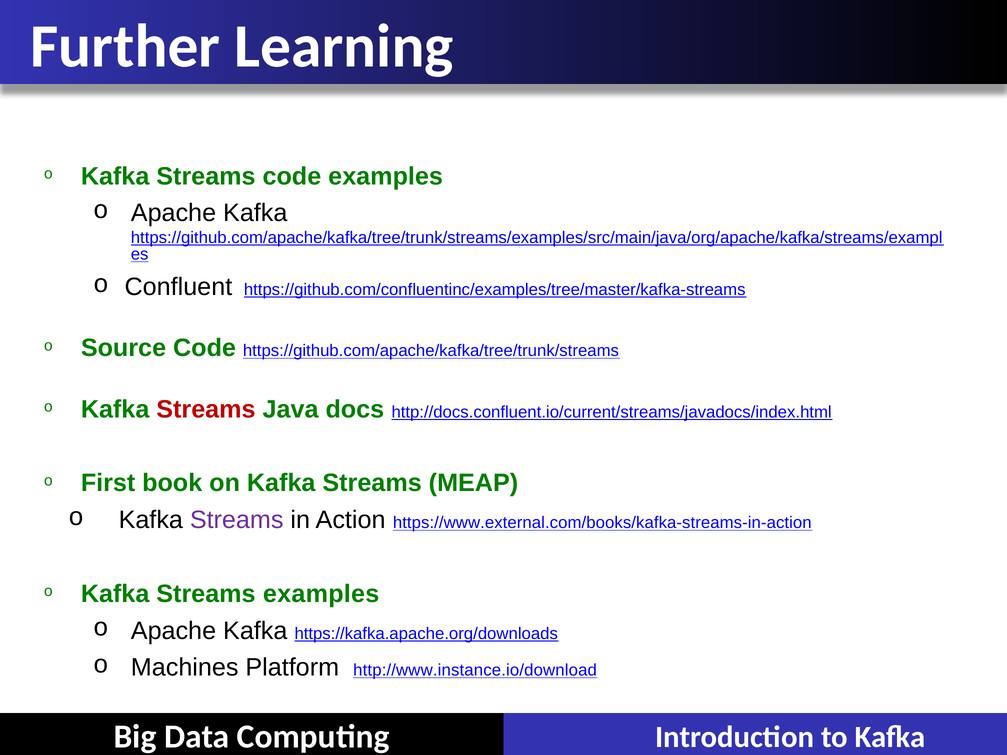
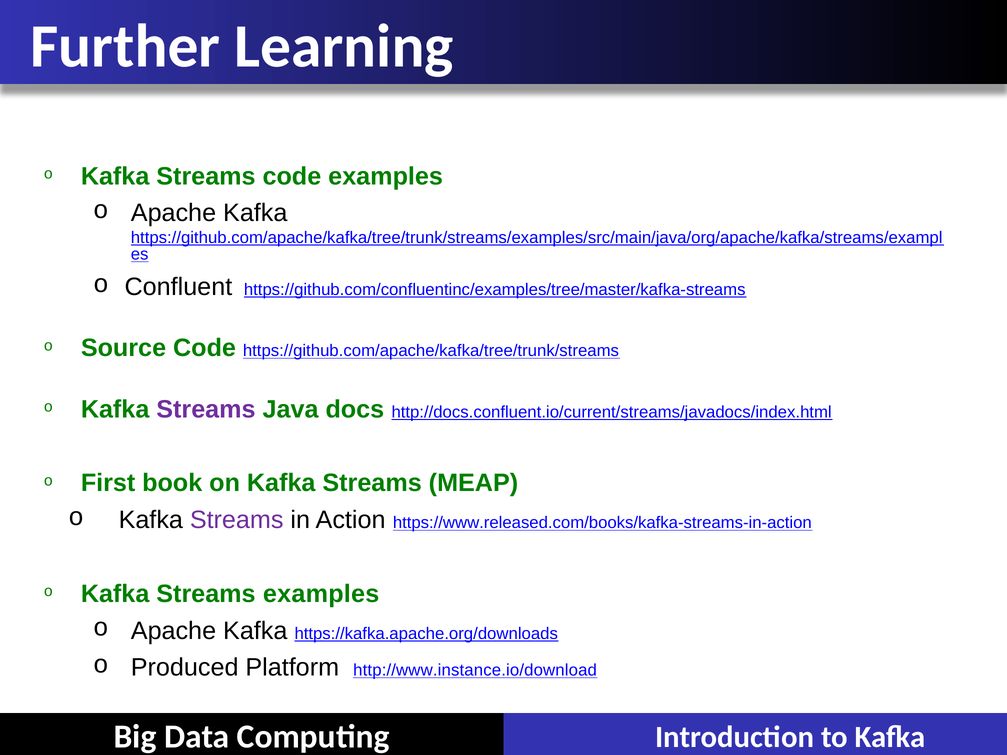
Streams at (206, 410) colour: red -> purple
https://www.external.com/books/kafka-streams-in-action: https://www.external.com/books/kafka-streams-in-action -> https://www.released.com/books/kafka-streams-in-action
Machines: Machines -> Produced
